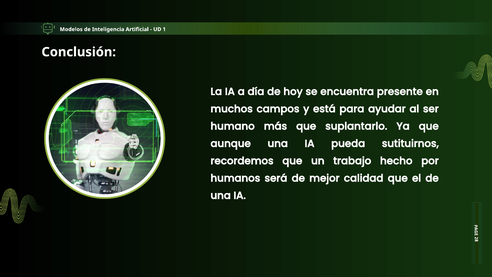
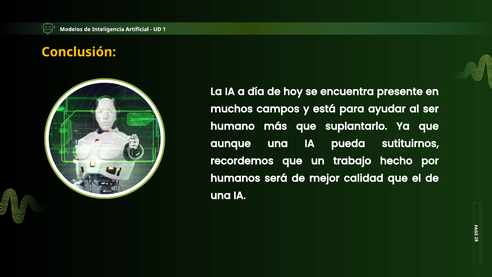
Conclusión colour: white -> yellow
